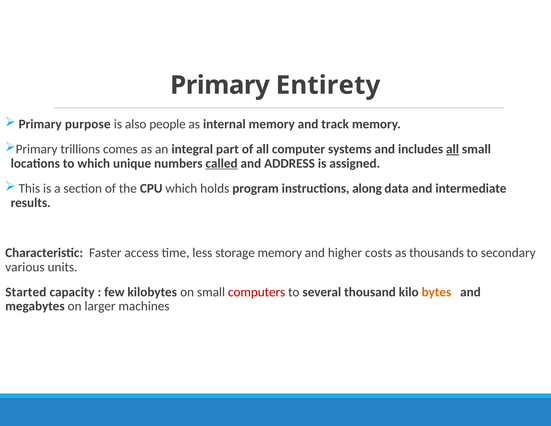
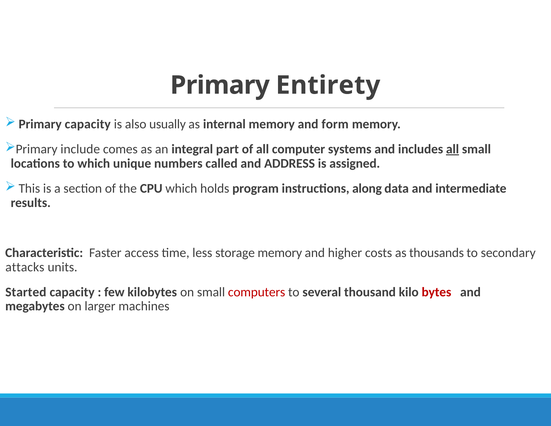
Primary purpose: purpose -> capacity
people: people -> usually
track: track -> form
trillions: trillions -> include
called underline: present -> none
various: various -> attacks
bytes colour: orange -> red
